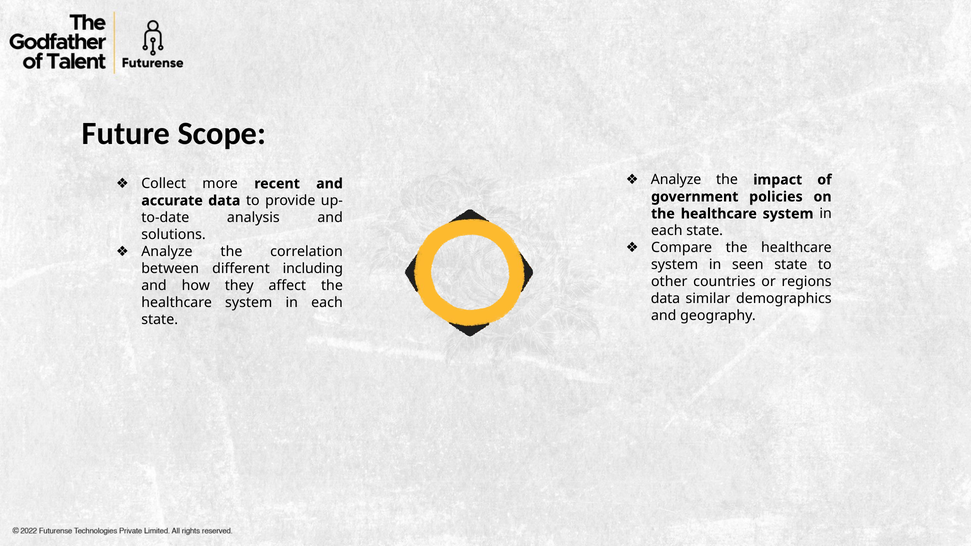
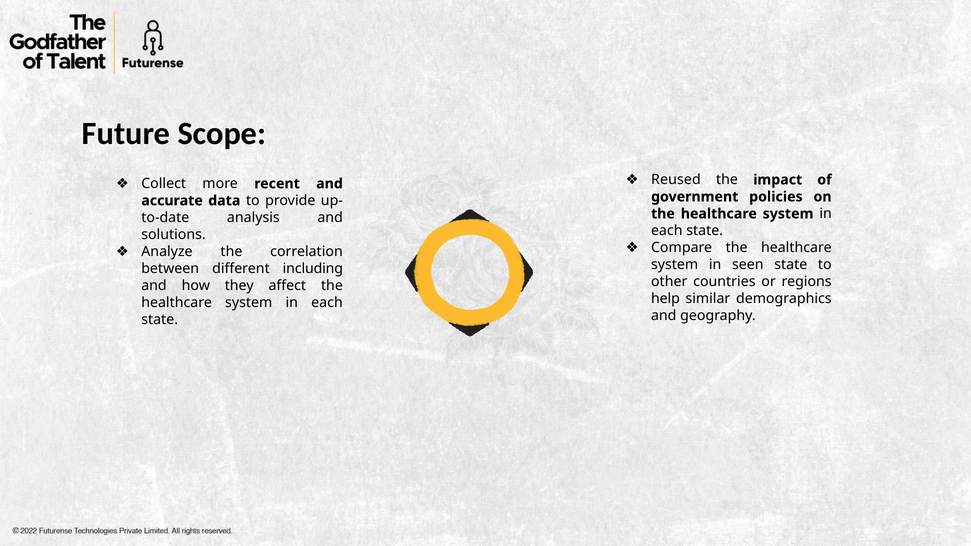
Analyze at (676, 180): Analyze -> Reused
data at (665, 299): data -> help
